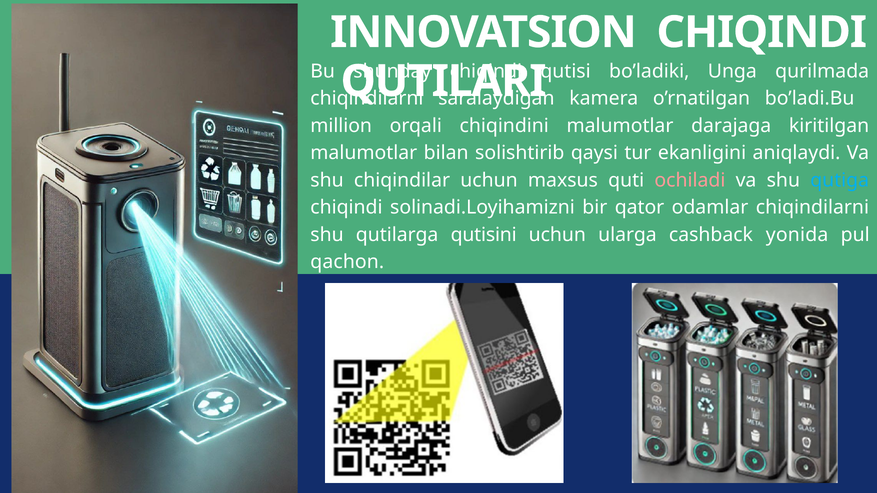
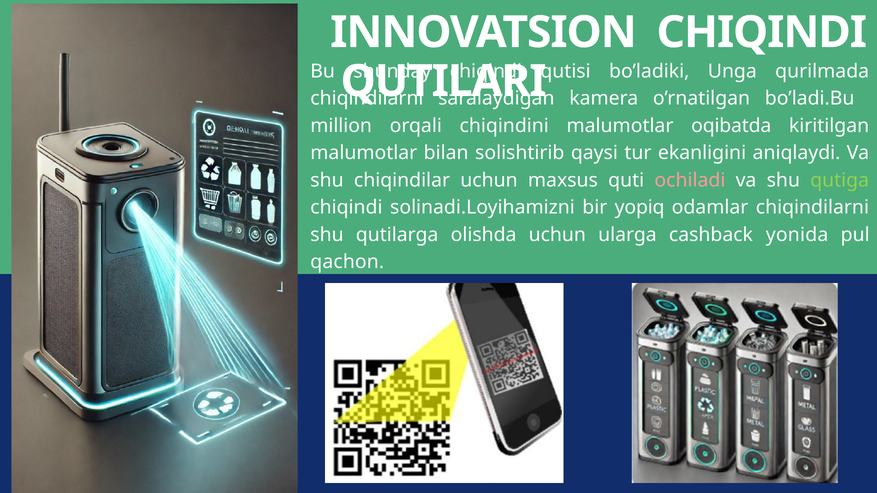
darajaga: darajaga -> oqibatda
qutiga colour: light blue -> light green
qator: qator -> yopiq
qutisini: qutisini -> olishda
